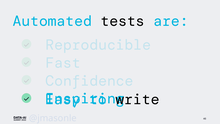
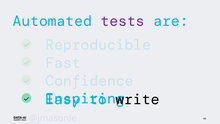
tests colour: black -> purple
